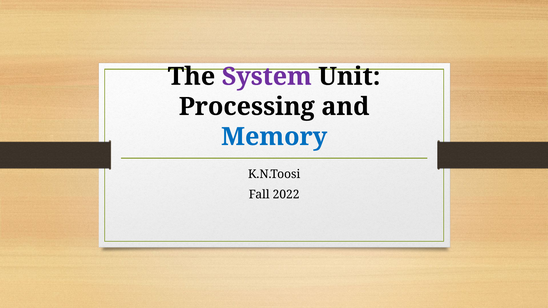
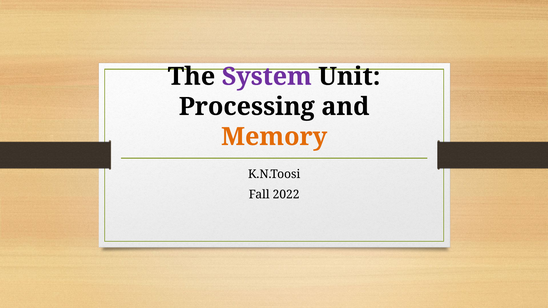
Memory colour: blue -> orange
